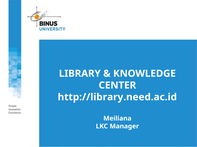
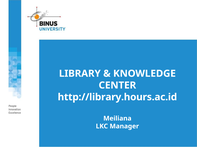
http://library.need.ac.id: http://library.need.ac.id -> http://library.hours.ac.id
